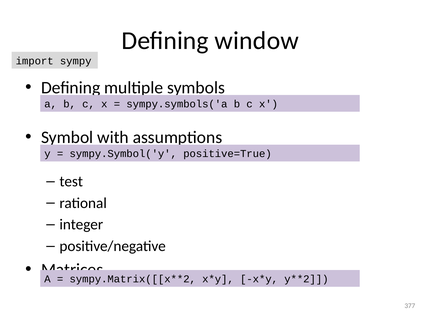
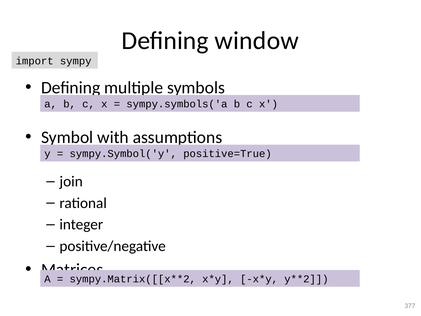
test: test -> join
